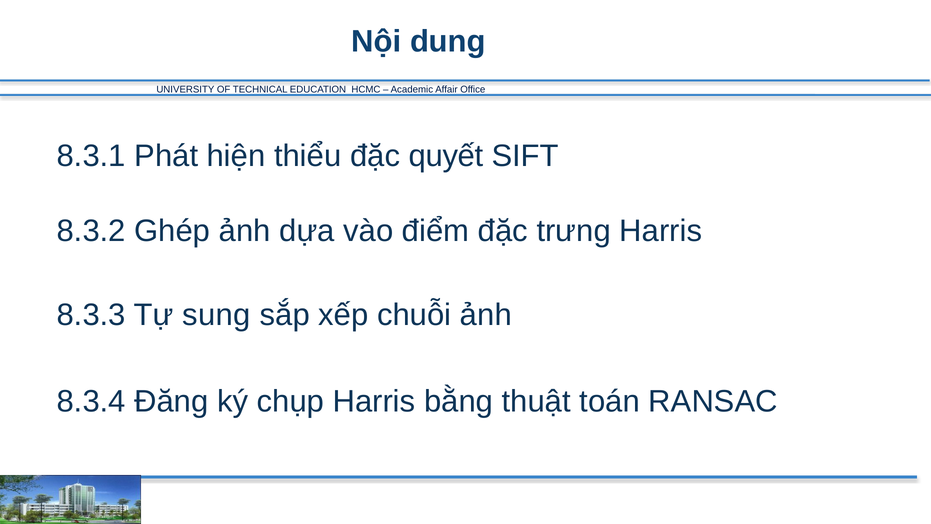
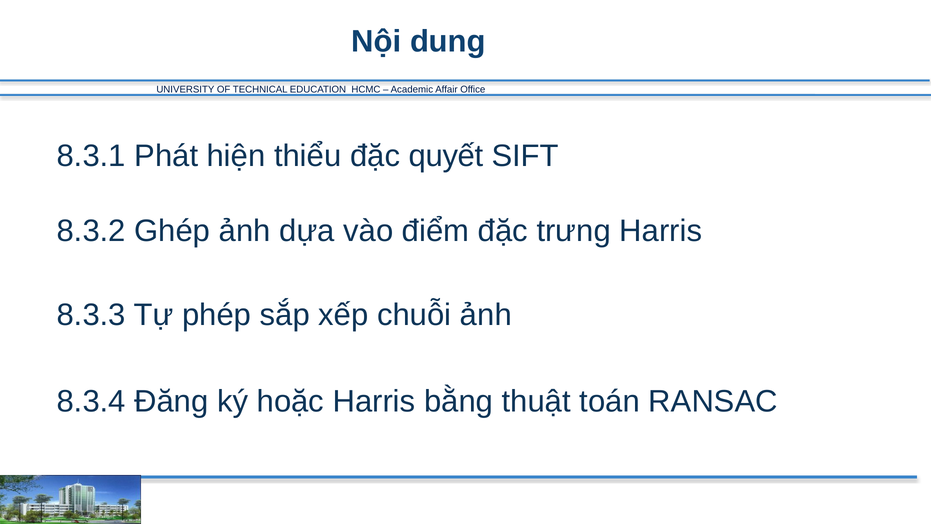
sung: sung -> phép
chụp: chụp -> hoặc
